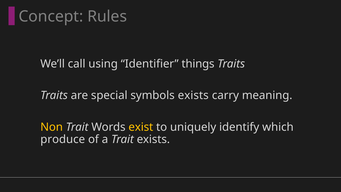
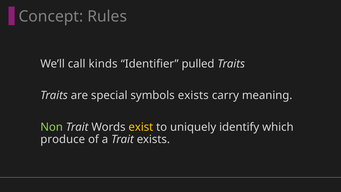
using: using -> kinds
things: things -> pulled
Non colour: yellow -> light green
